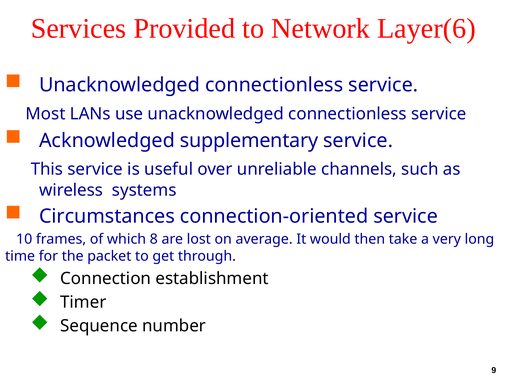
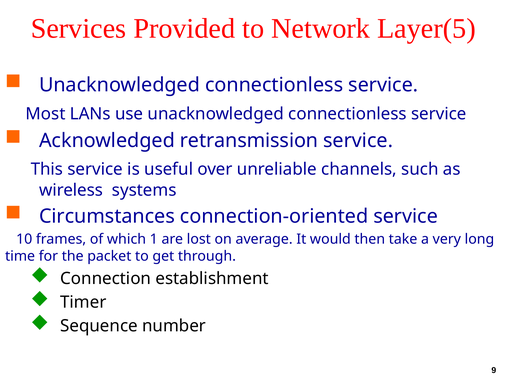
Layer(6: Layer(6 -> Layer(5
supplementary: supplementary -> retransmission
8: 8 -> 1
